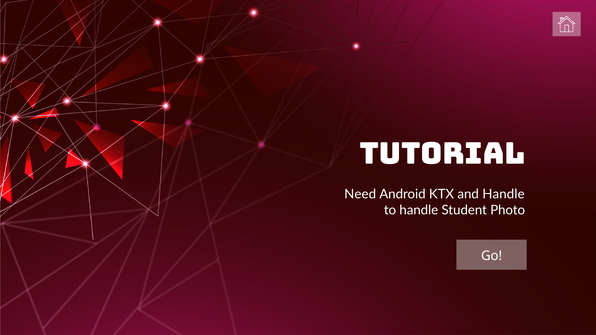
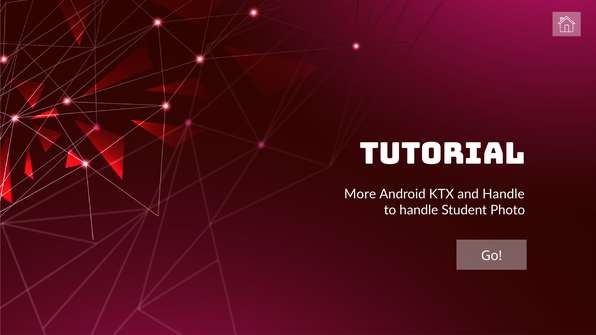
Need: Need -> More
